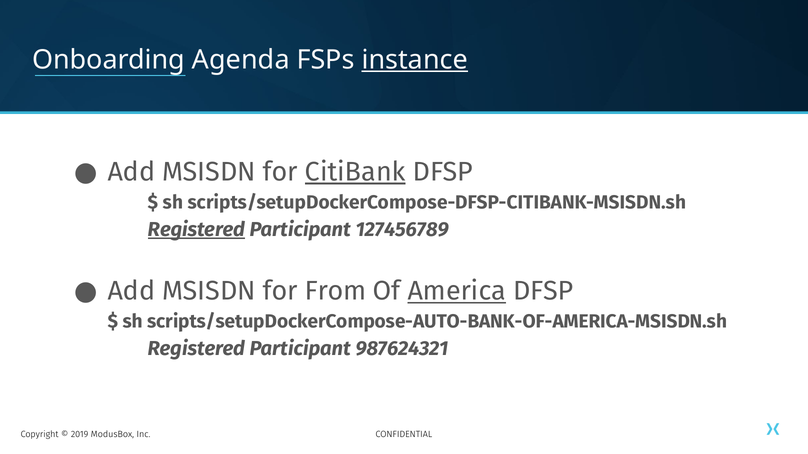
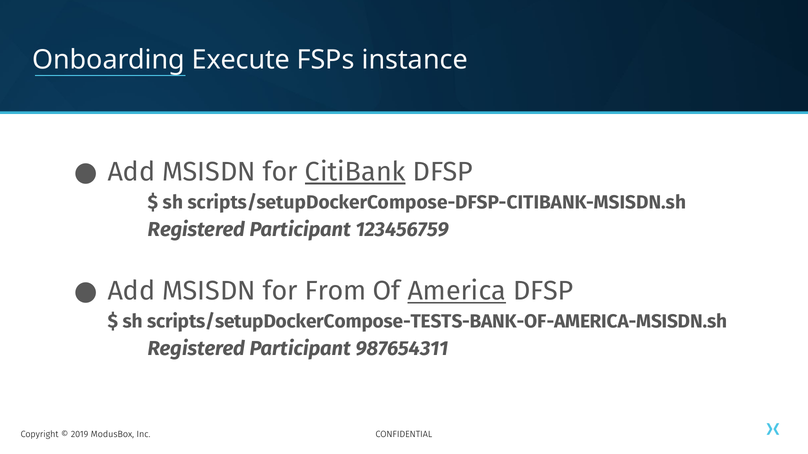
Agenda: Agenda -> Execute
instance underline: present -> none
Registered at (197, 230) underline: present -> none
127456789: 127456789 -> 123456759
scripts/setupDockerCompose-AUTO-BANK-OF-AMERICA-MSISDN.sh: scripts/setupDockerCompose-AUTO-BANK-OF-AMERICA-MSISDN.sh -> scripts/setupDockerCompose-TESTS-BANK-OF-AMERICA-MSISDN.sh
987624321: 987624321 -> 987654311
